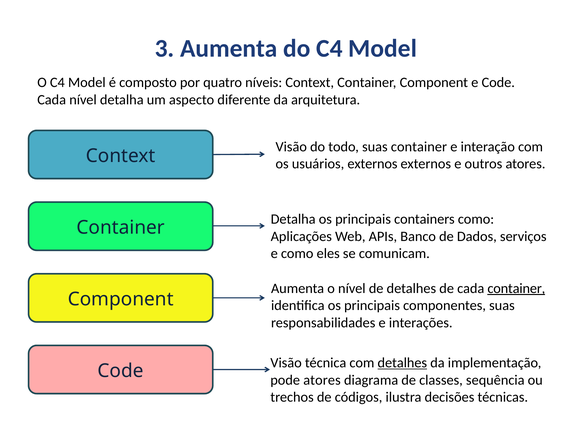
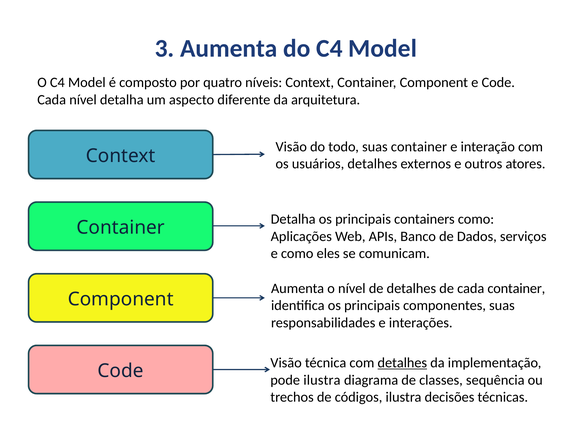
usuários externos: externos -> detalhes
container at (516, 288) underline: present -> none
pode atores: atores -> ilustra
